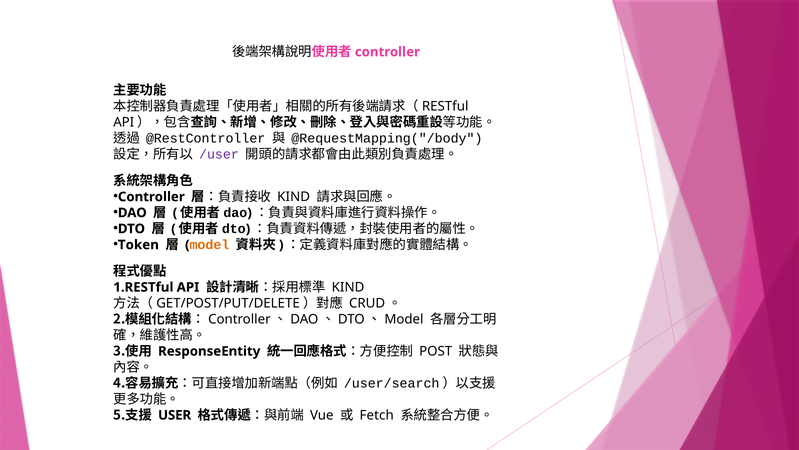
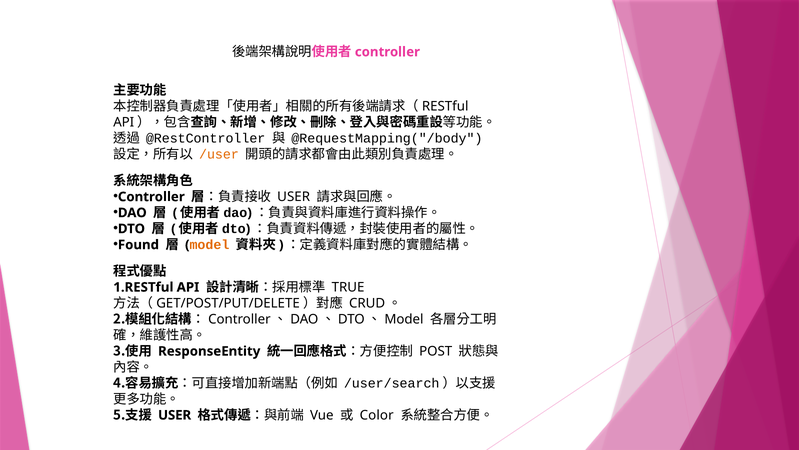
/user colour: purple -> orange
KIND at (294, 197): KIND -> USER
Token: Token -> Found
KIND at (348, 287): KIND -> TRUE
Fetch: Fetch -> Color
